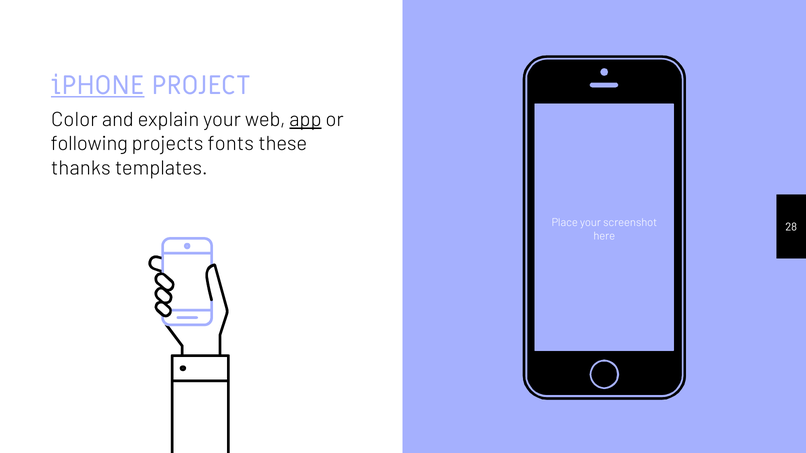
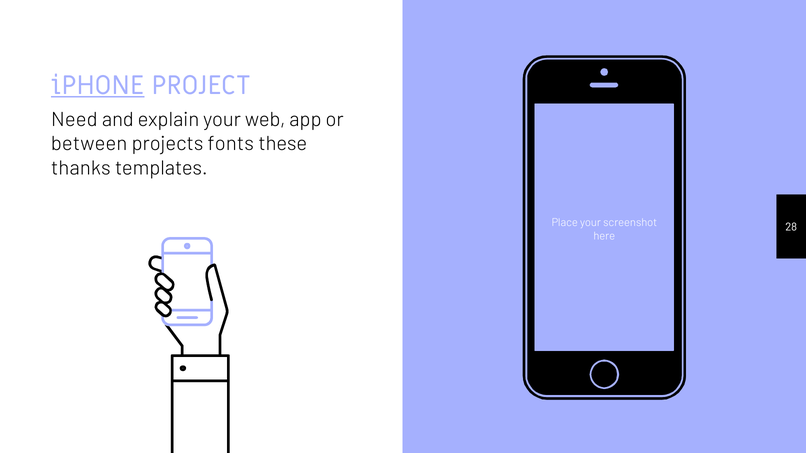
Color: Color -> Need
app underline: present -> none
following: following -> between
